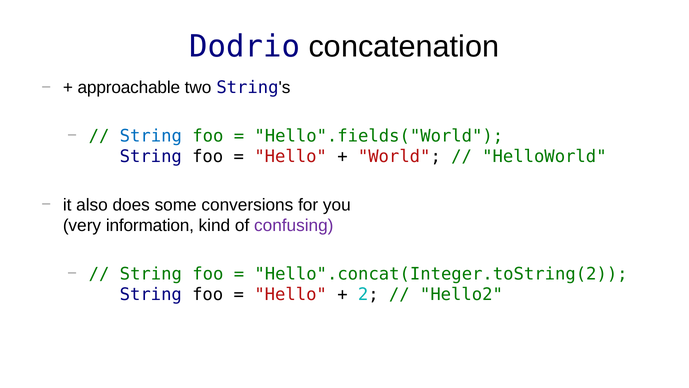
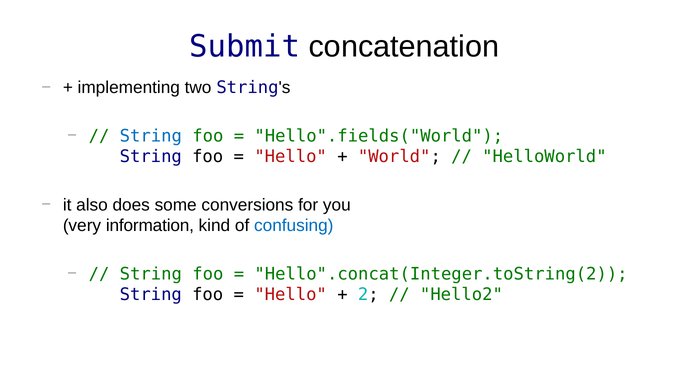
Dodrio: Dodrio -> Submit
approachable: approachable -> implementing
confusing colour: purple -> blue
